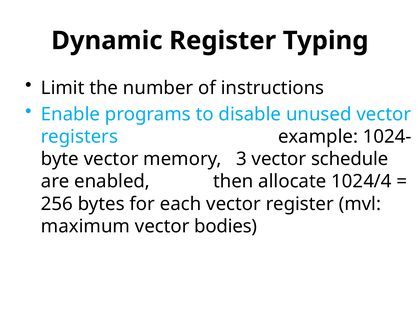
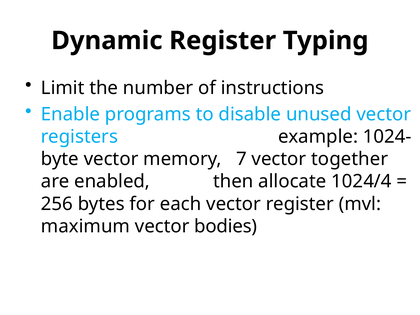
3: 3 -> 7
schedule: schedule -> together
